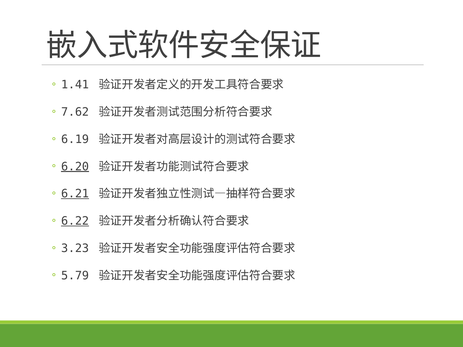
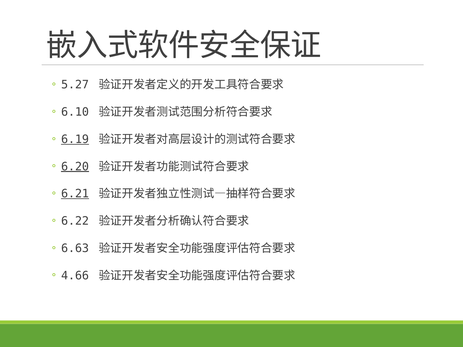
1.41: 1.41 -> 5.27
7.62: 7.62 -> 6.10
6.19 underline: none -> present
6.22 underline: present -> none
3.23: 3.23 -> 6.63
5.79: 5.79 -> 4.66
